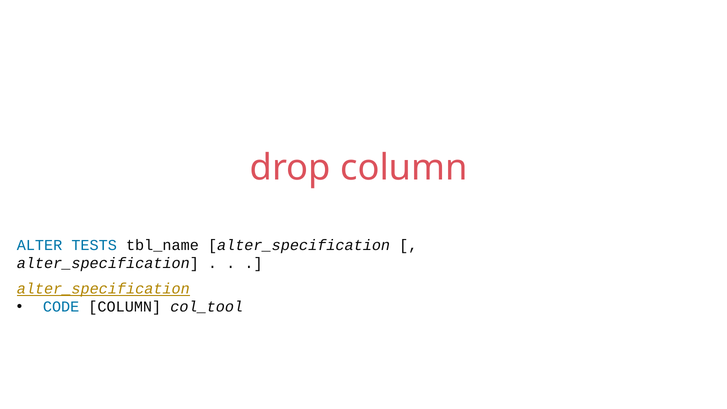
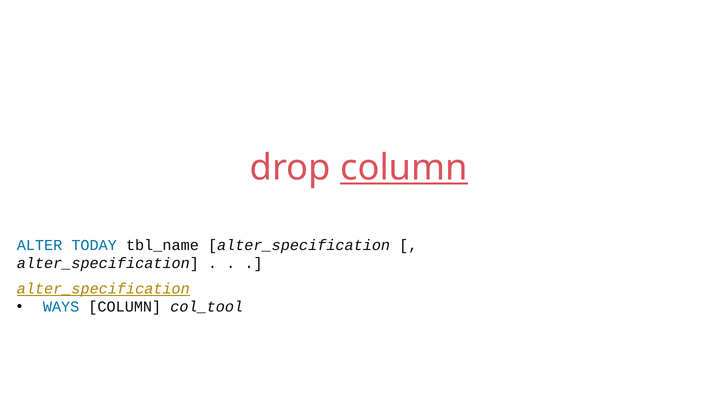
column at (404, 168) underline: none -> present
TESTS: TESTS -> TODAY
CODE: CODE -> WAYS
